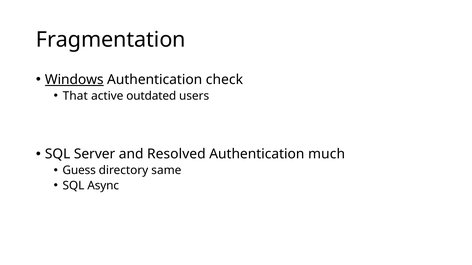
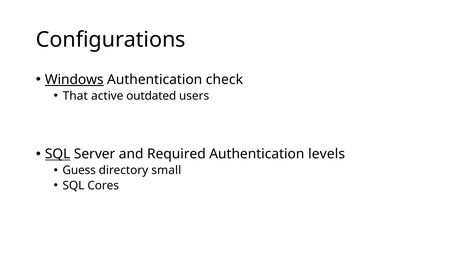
Fragmentation: Fragmentation -> Configurations
SQL at (58, 154) underline: none -> present
Resolved: Resolved -> Required
much: much -> levels
same: same -> small
Async: Async -> Cores
